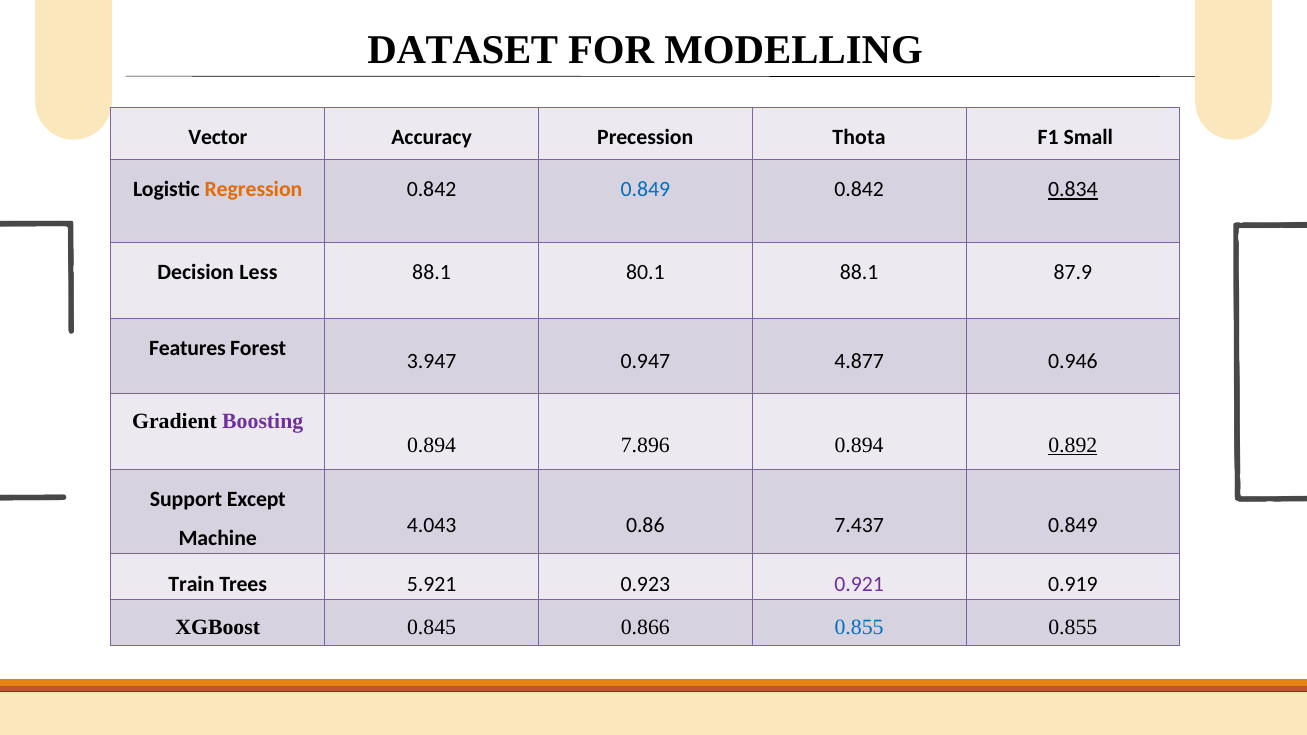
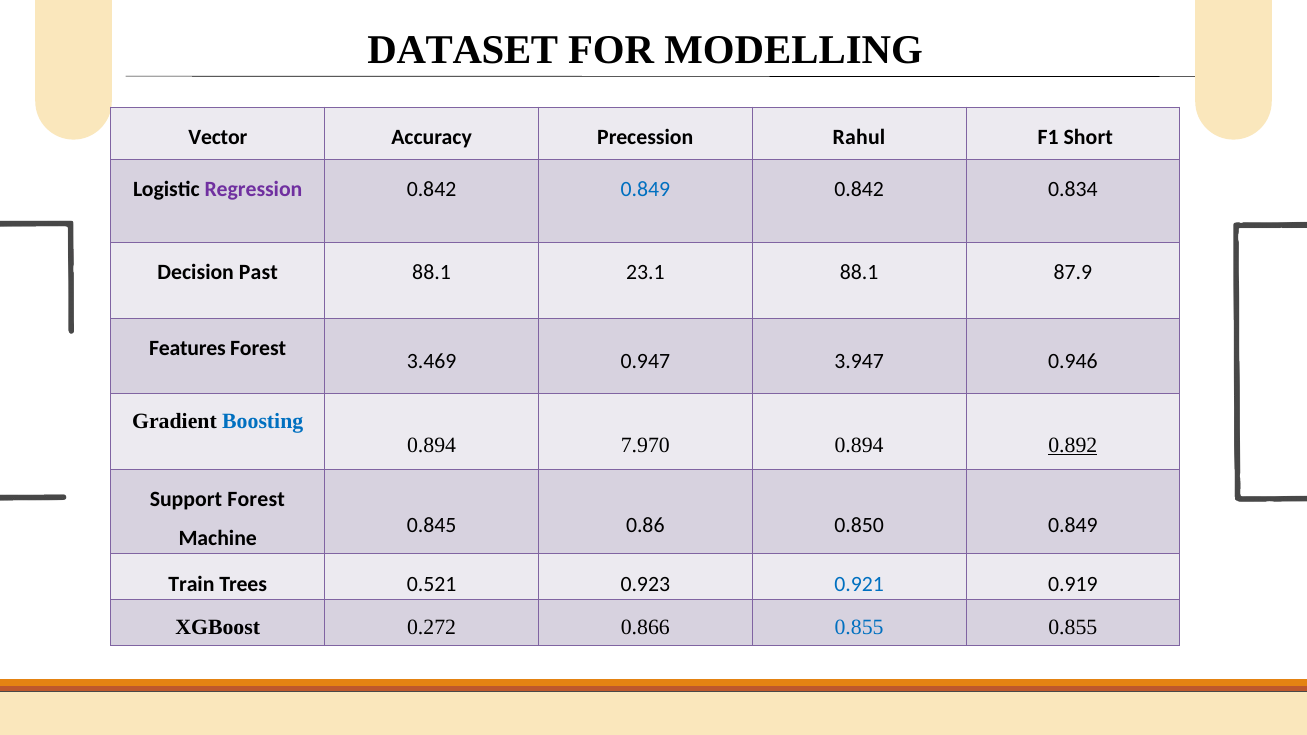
Thota: Thota -> Rahul
Small: Small -> Short
Regression colour: orange -> purple
0.834 underline: present -> none
Less: Less -> Past
80.1: 80.1 -> 23.1
3.947: 3.947 -> 3.469
4.877: 4.877 -> 3.947
Boosting colour: purple -> blue
7.896: 7.896 -> 7.970
Support Except: Except -> Forest
4.043: 4.043 -> 0.845
7.437: 7.437 -> 0.850
5.921: 5.921 -> 0.521
0.921 colour: purple -> blue
0.845: 0.845 -> 0.272
